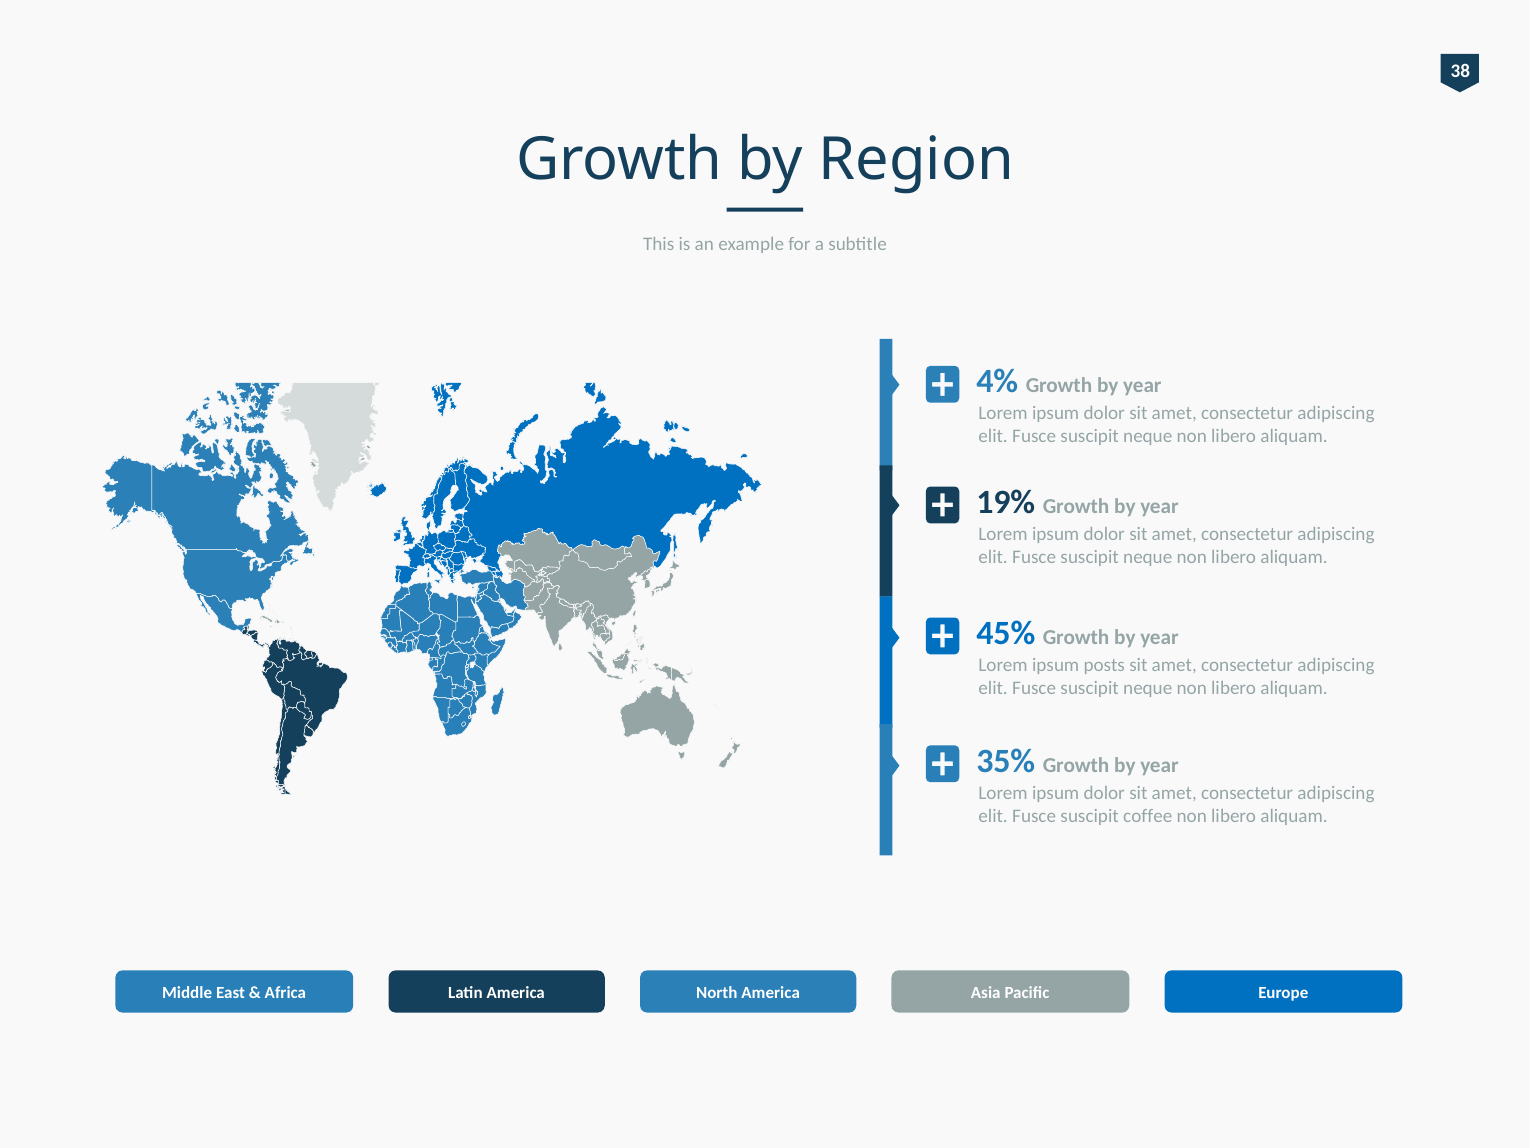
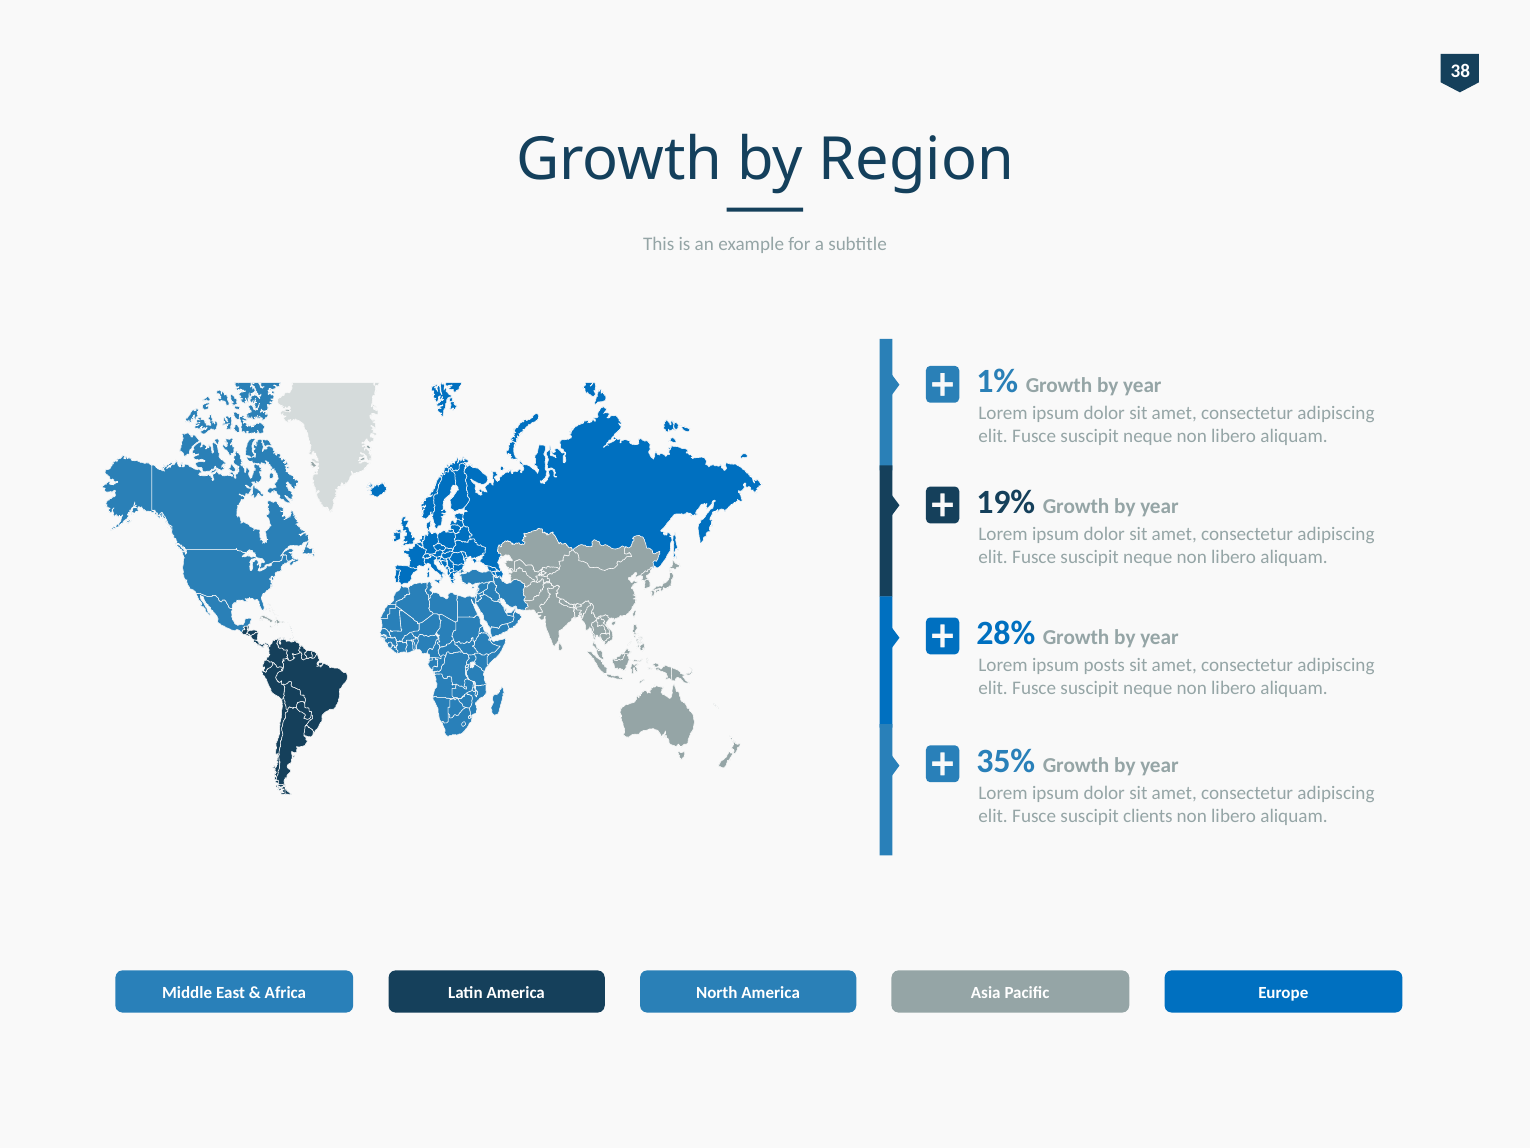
4%: 4% -> 1%
45%: 45% -> 28%
coffee: coffee -> clients
